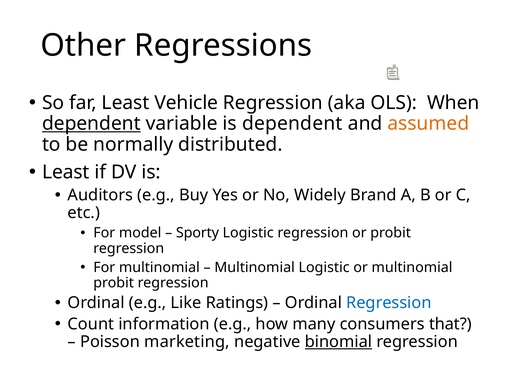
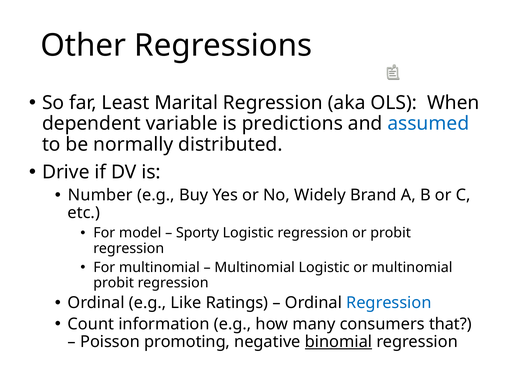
Vehicle: Vehicle -> Marital
dependent at (91, 123) underline: present -> none
is dependent: dependent -> predictions
assumed colour: orange -> blue
Least at (66, 172): Least -> Drive
Auditors: Auditors -> Number
marketing: marketing -> promoting
